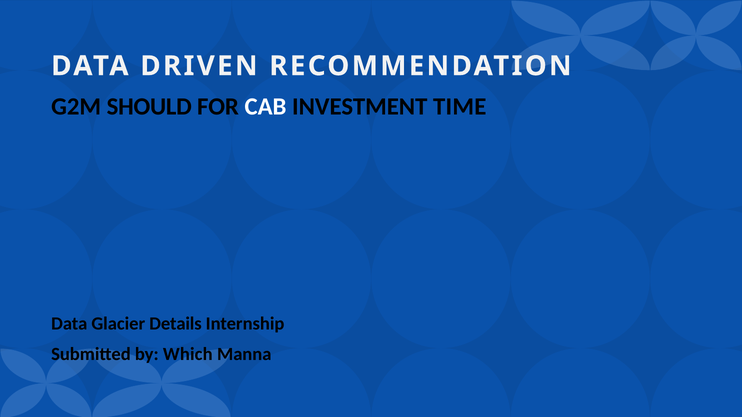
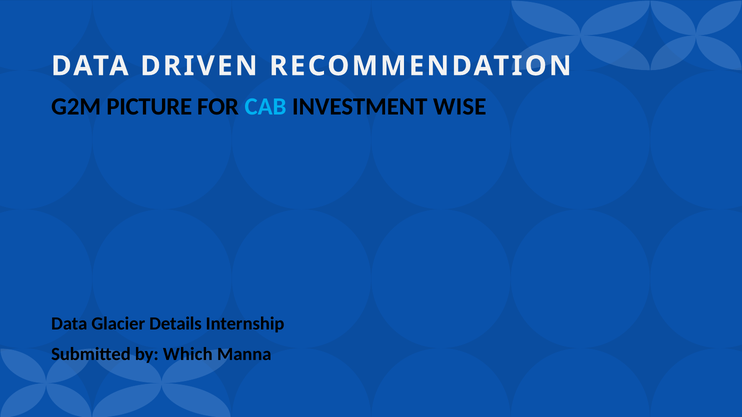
SHOULD: SHOULD -> PICTURE
CAB colour: white -> light blue
TIME: TIME -> WISE
